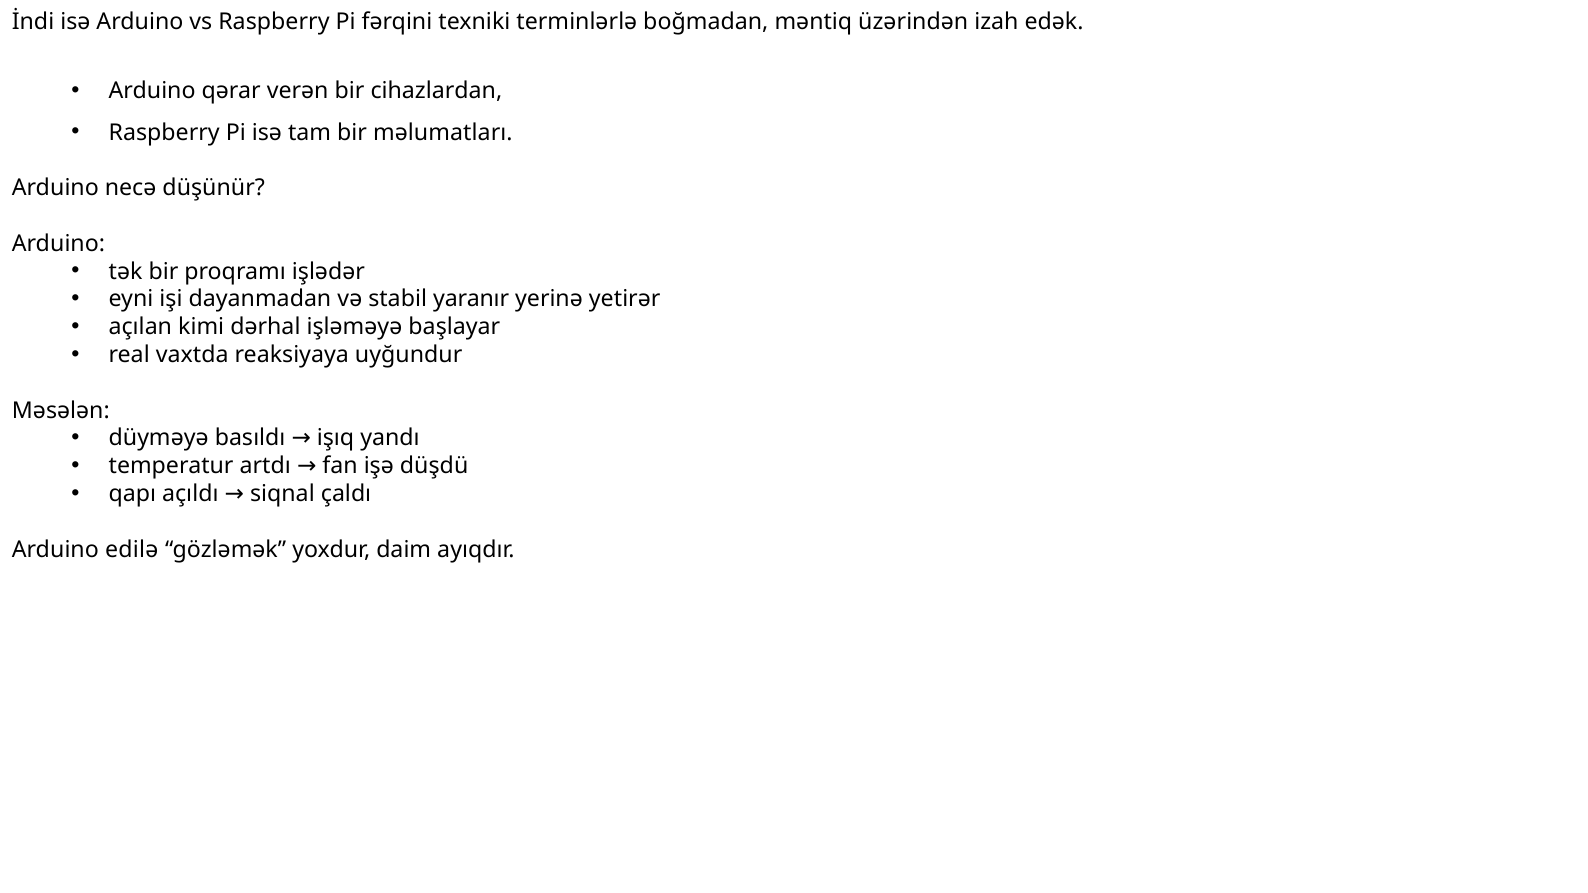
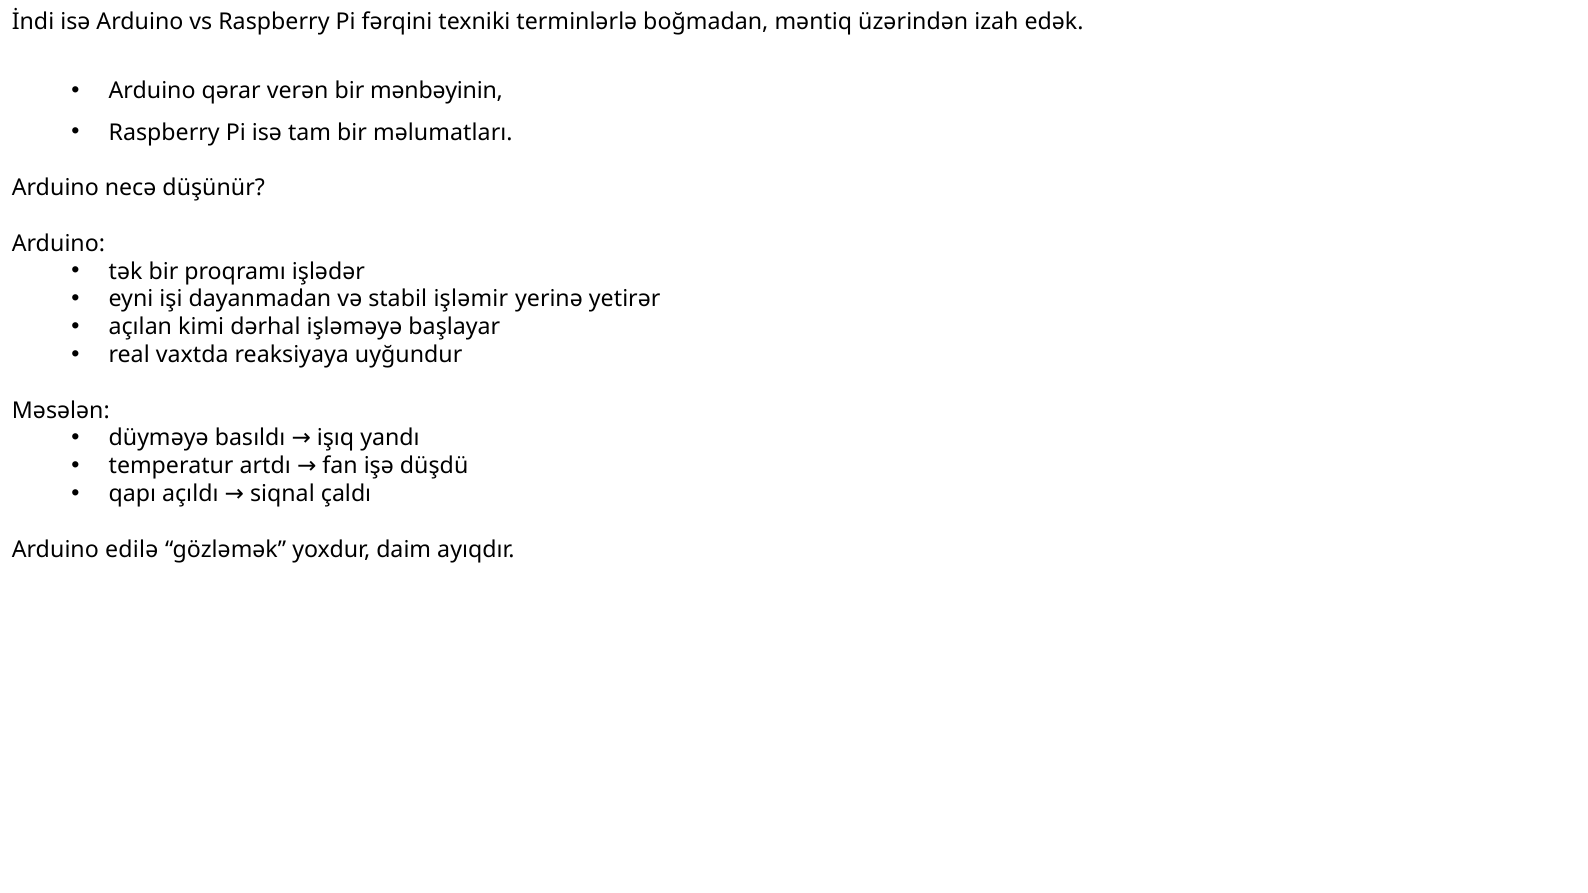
cihazlardan: cihazlardan -> mənbəyinin
yaranır: yaranır -> işləmir
